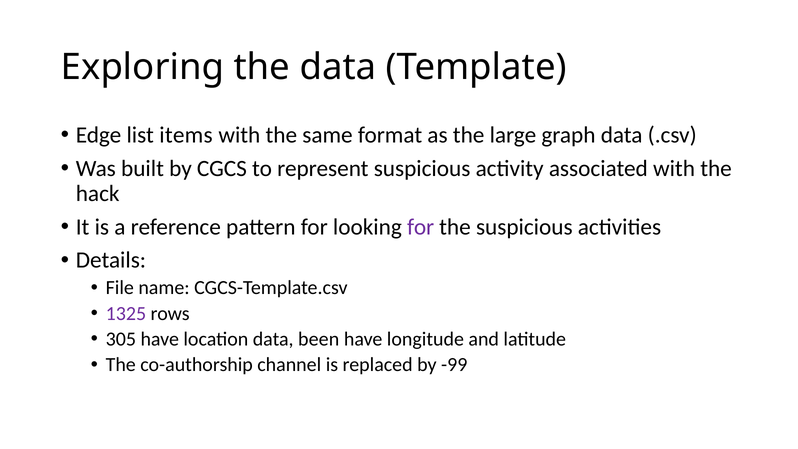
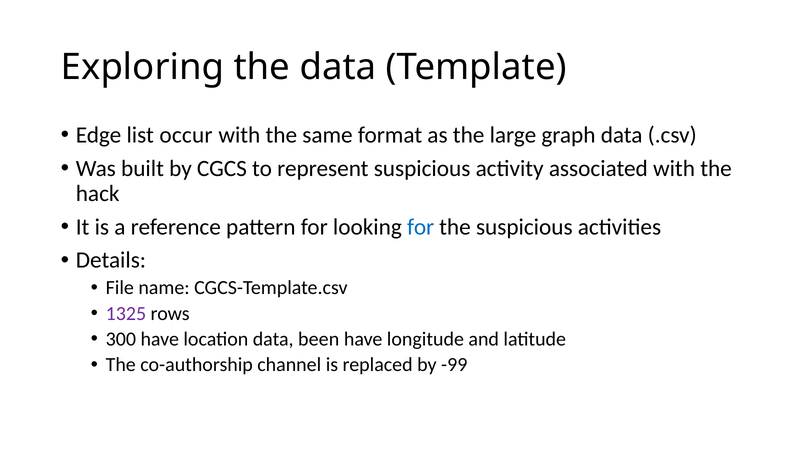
items: items -> occur
for at (421, 227) colour: purple -> blue
305: 305 -> 300
